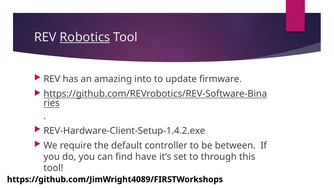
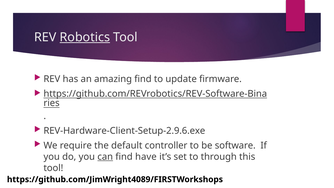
amazing into: into -> find
REV-Hardware-Client-Setup-1.4.2.exe: REV-Hardware-Client-Setup-1.4.2.exe -> REV-Hardware-Client-Setup-2.9.6.exe
between: between -> software
can underline: none -> present
